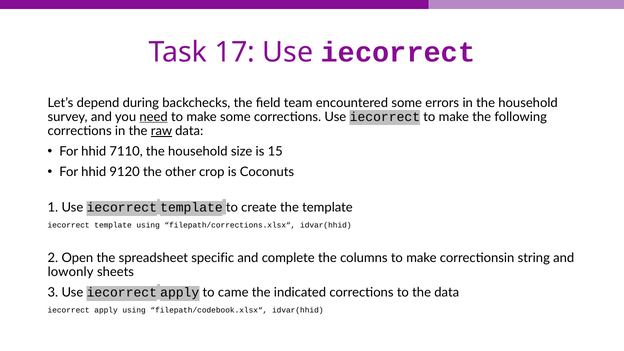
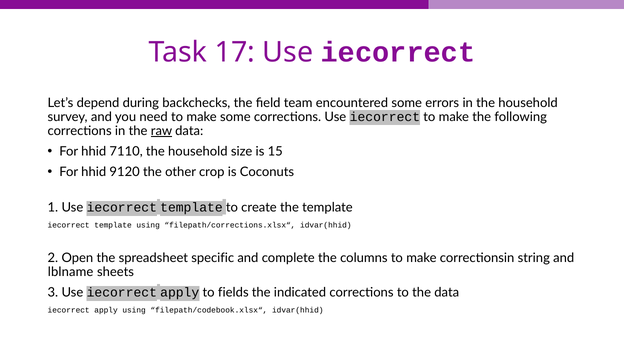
need underline: present -> none
lowonly: lowonly -> lblname
came: came -> fields
